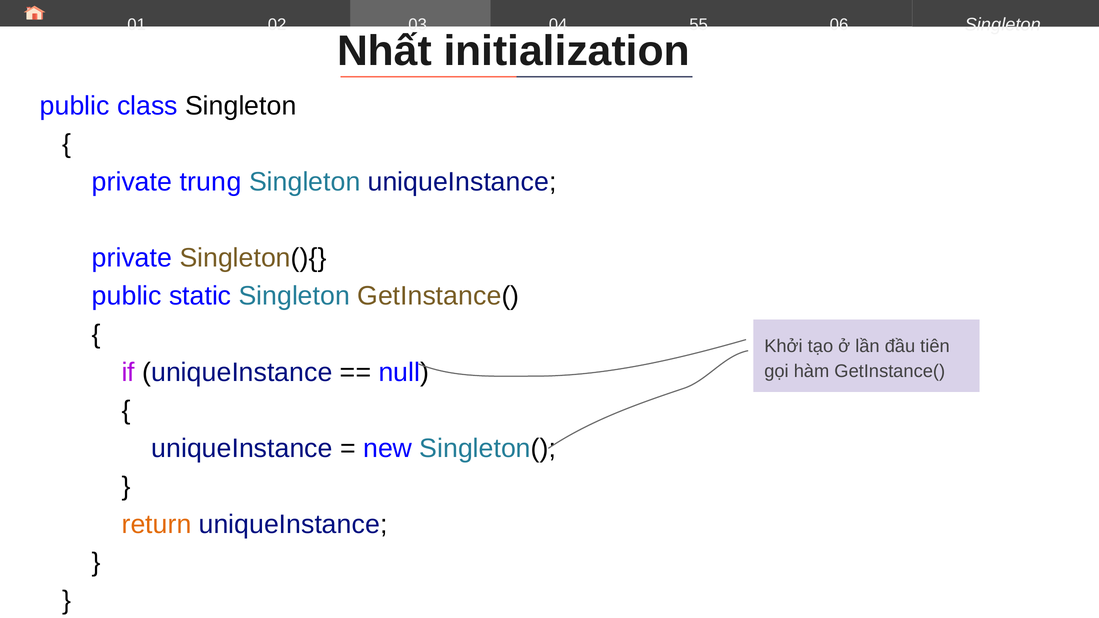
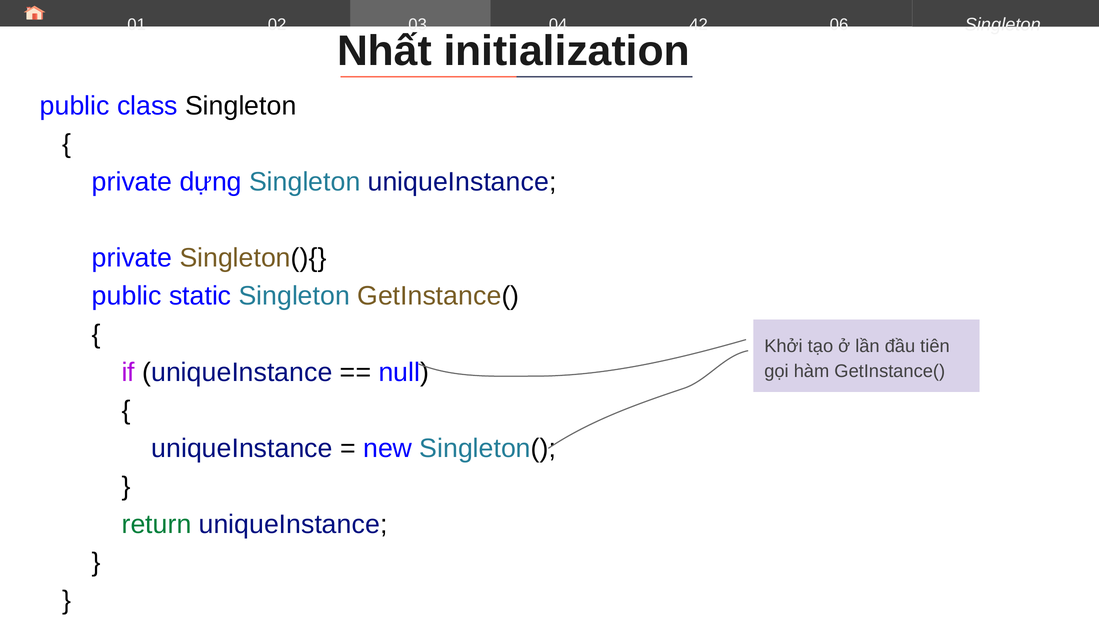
55: 55 -> 42
trung: trung -> dựng
return colour: orange -> green
